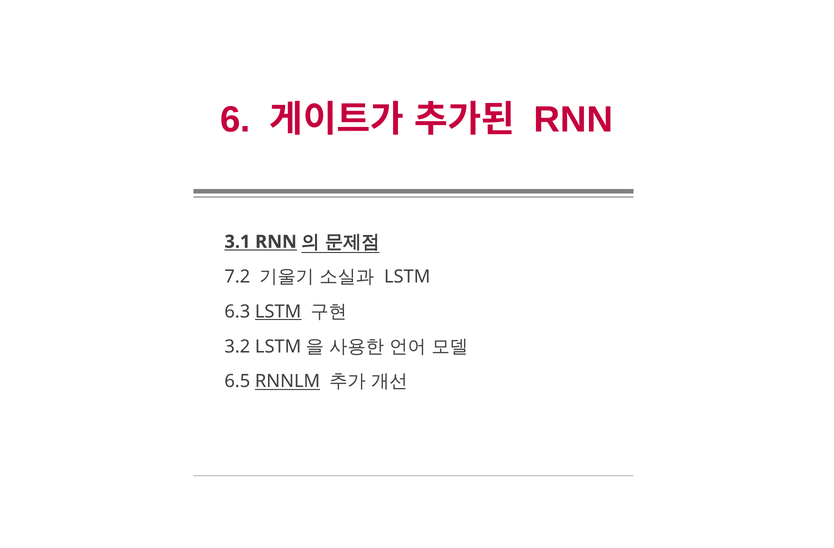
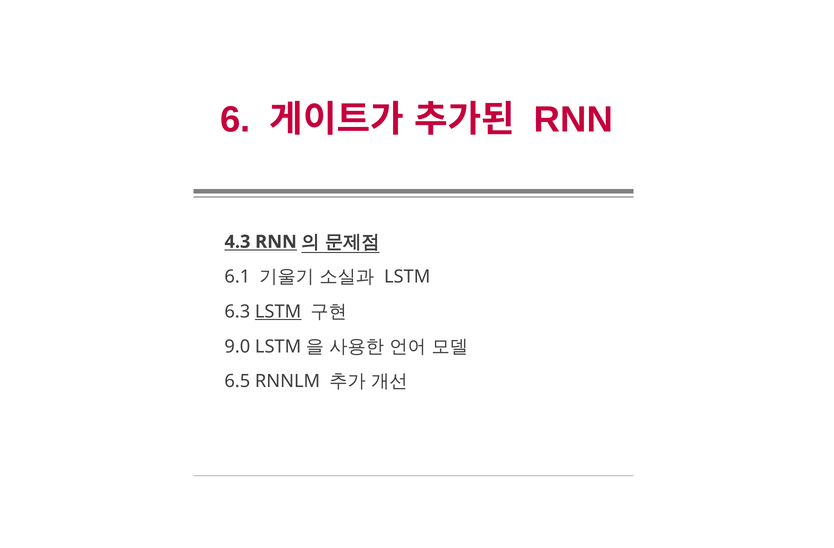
3.1: 3.1 -> 4.3
7.2: 7.2 -> 6.1
3.2: 3.2 -> 9.0
RNNLM underline: present -> none
